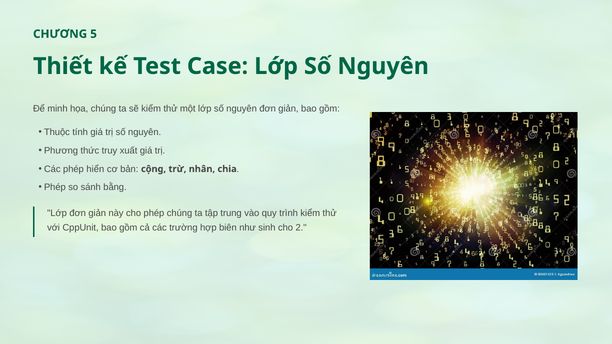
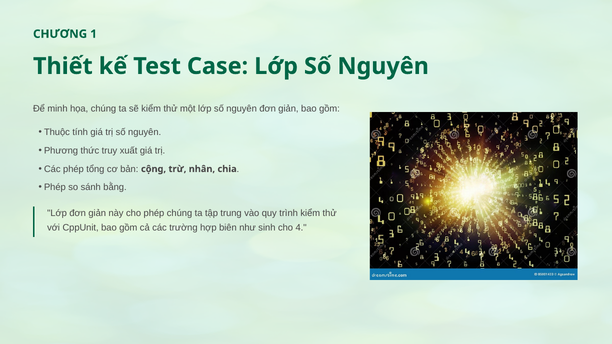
5: 5 -> 1
hiển: hiển -> tổng
2: 2 -> 4
